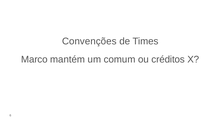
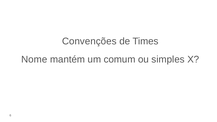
Marco: Marco -> Nome
créditos: créditos -> simples
